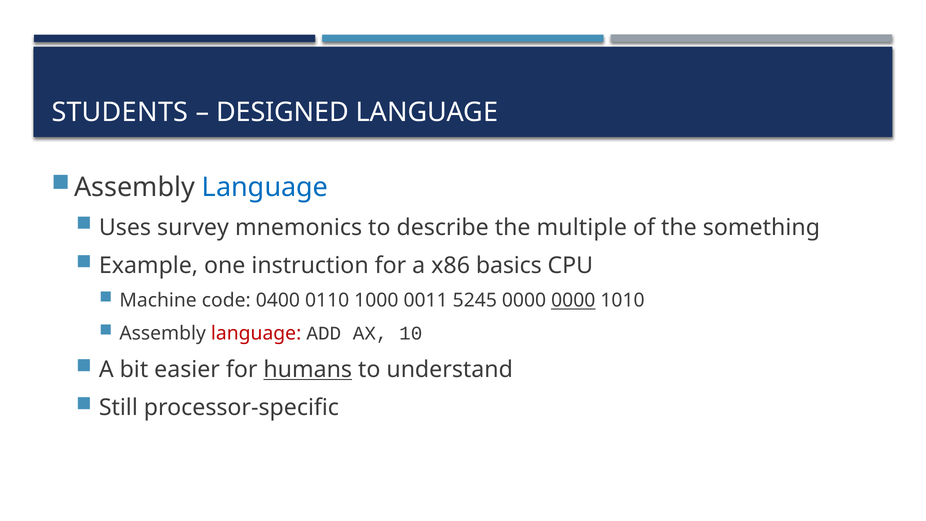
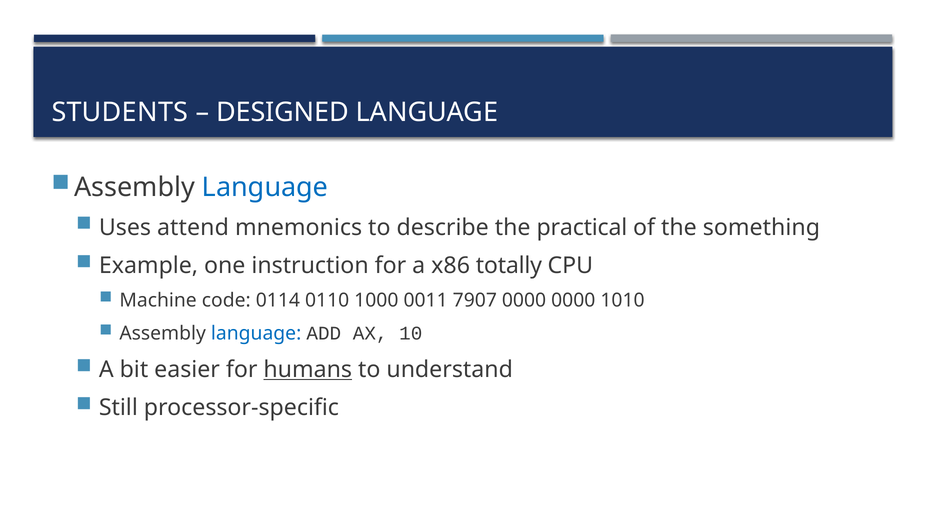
survey: survey -> attend
multiple: multiple -> practical
basics: basics -> totally
0400: 0400 -> 0114
5245: 5245 -> 7907
0000 at (573, 300) underline: present -> none
language at (256, 333) colour: red -> blue
